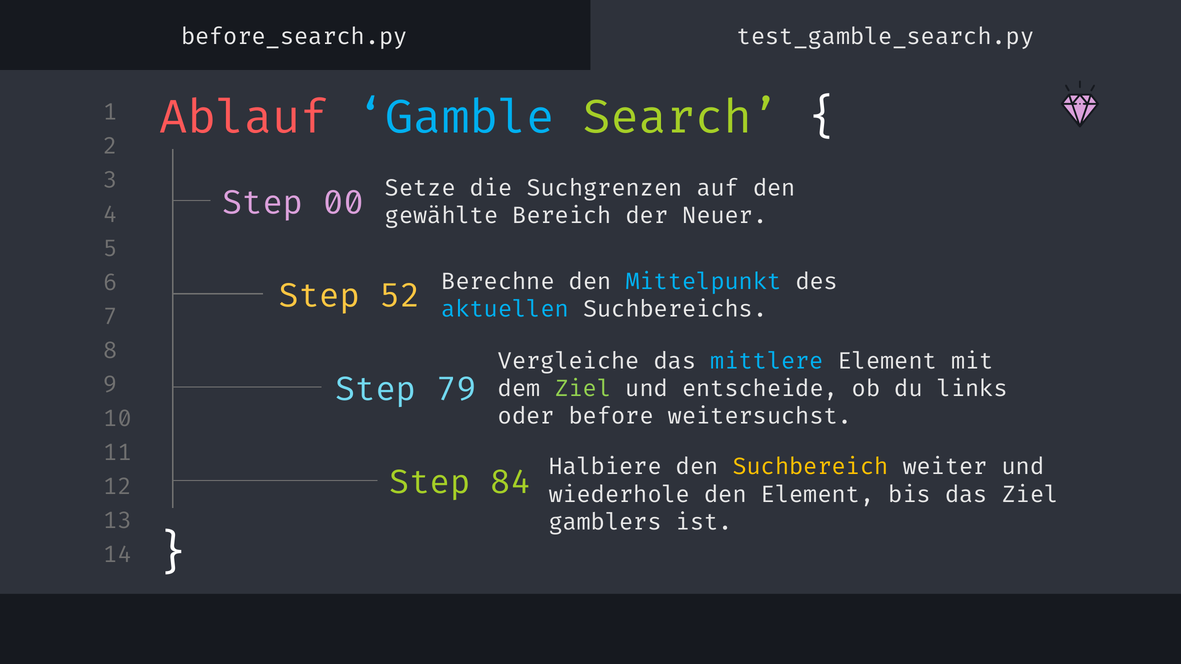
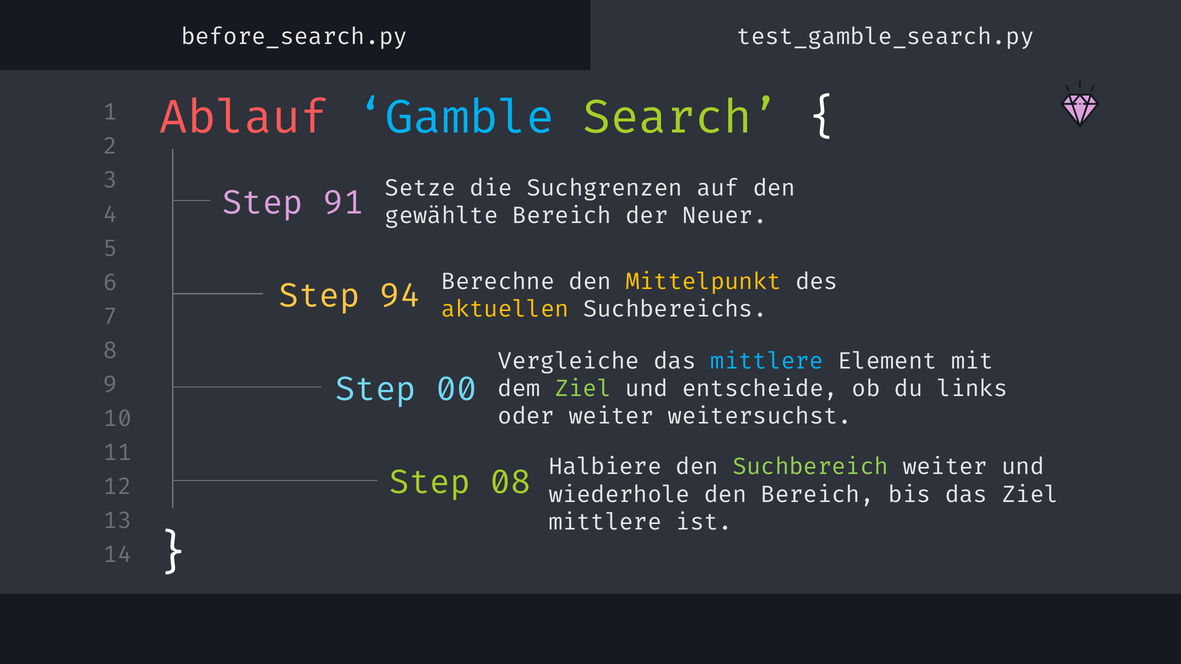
00: 00 -> 91
52: 52 -> 94
Mittelpunkt colour: light blue -> yellow
aktuellen colour: light blue -> yellow
79: 79 -> 00
oder before: before -> weiter
Suchbereich colour: yellow -> light green
84: 84 -> 08
den Element: Element -> Bereich
gamblers at (605, 522): gamblers -> mittlere
